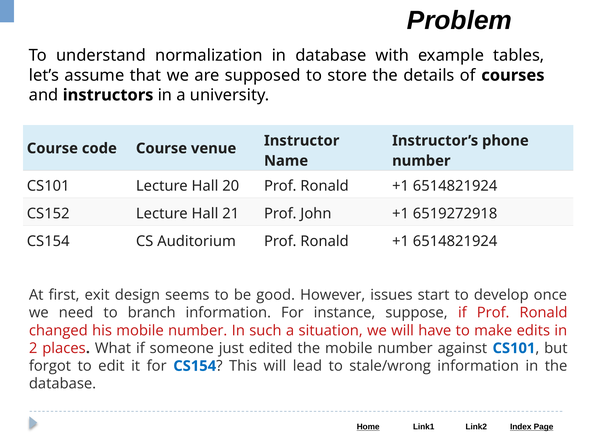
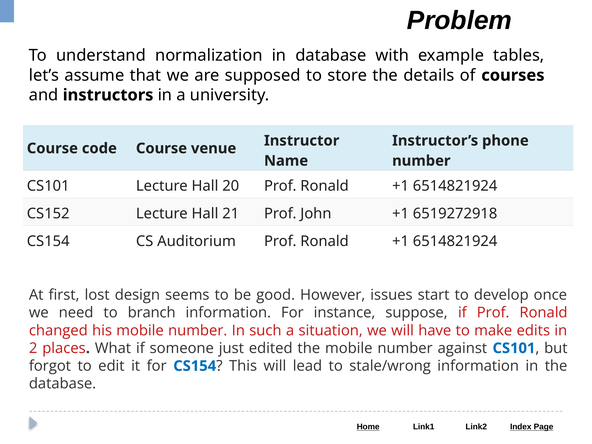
exit: exit -> lost
